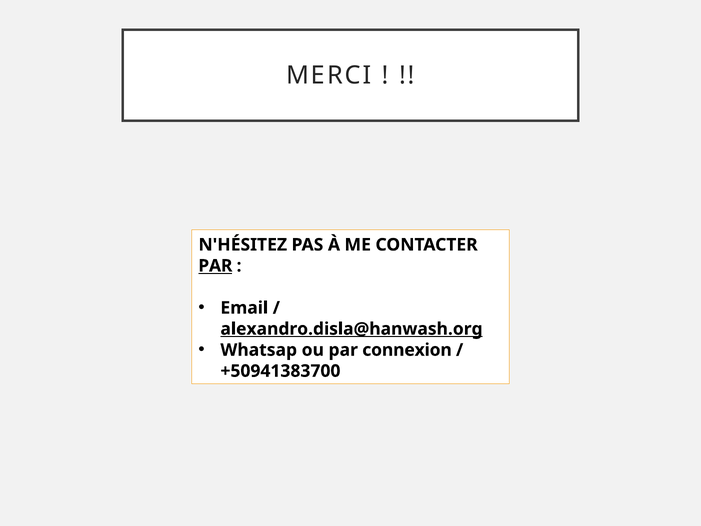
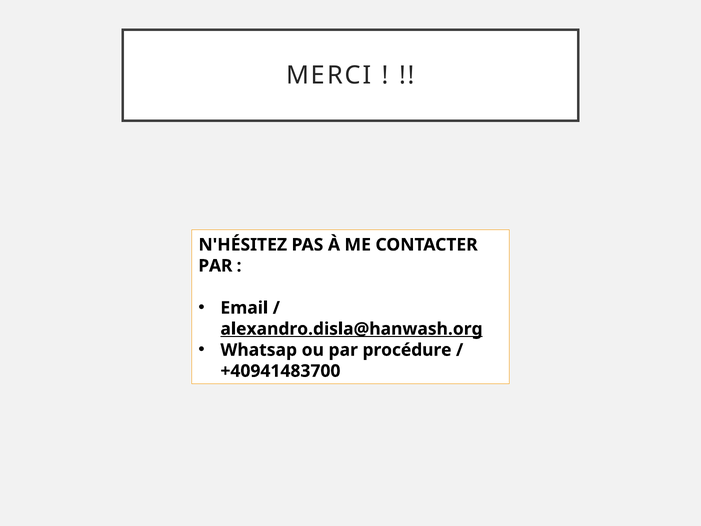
PAR at (215, 266) underline: present -> none
connexion: connexion -> procédure
+50941383700: +50941383700 -> +40941483700
